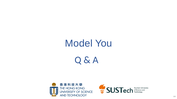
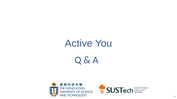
Model: Model -> Active
